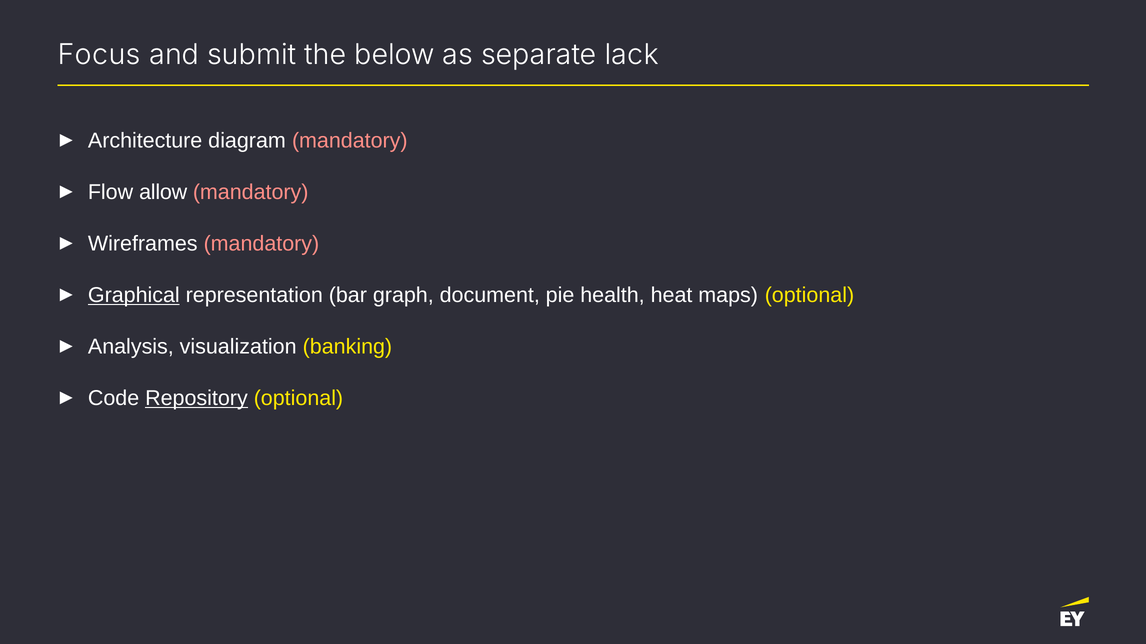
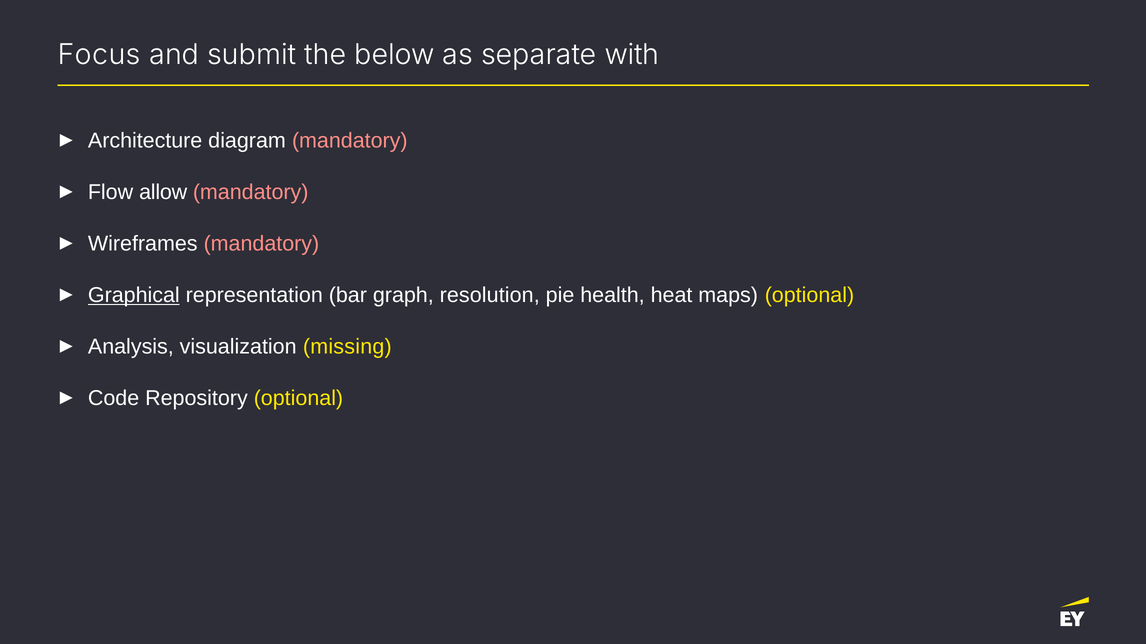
lack: lack -> with
document: document -> resolution
banking: banking -> missing
Repository underline: present -> none
